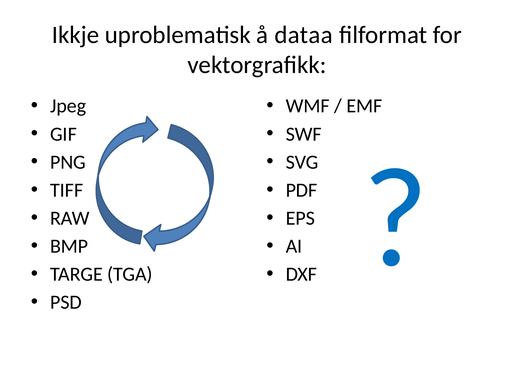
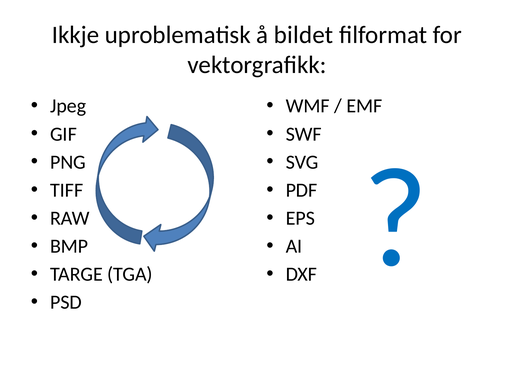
dataa: dataa -> bildet
